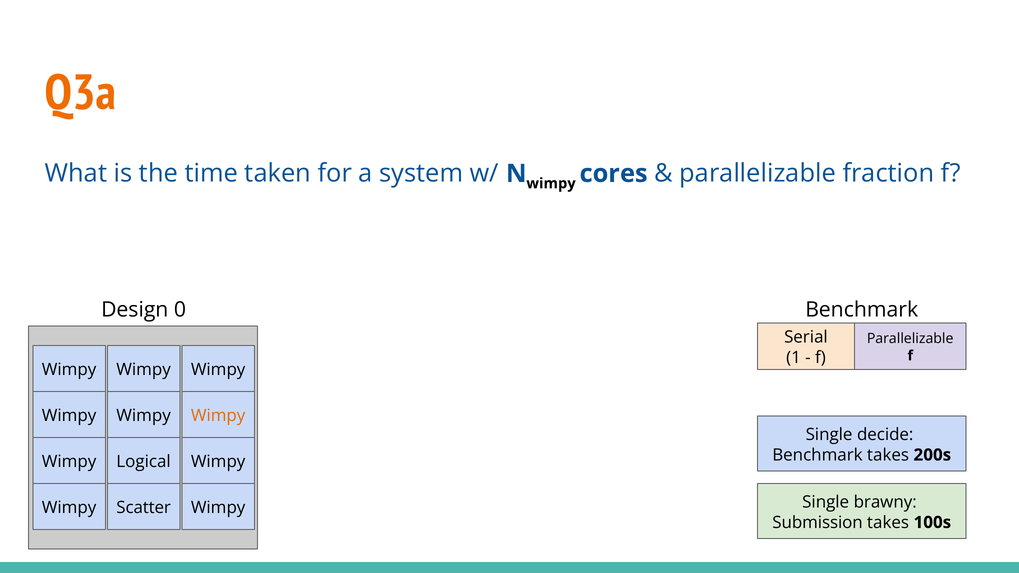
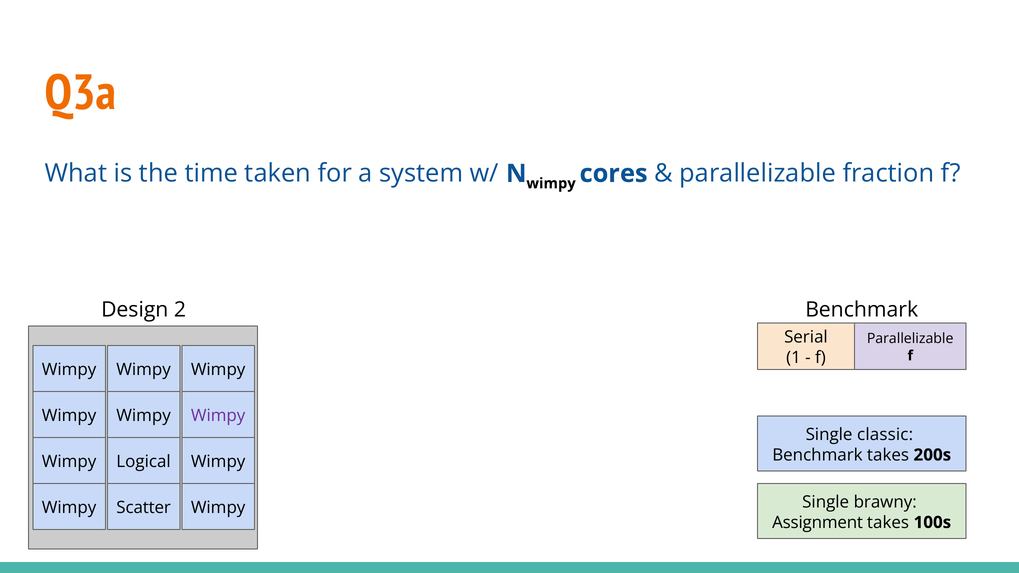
0: 0 -> 2
Wimpy at (218, 416) colour: orange -> purple
decide: decide -> classic
Submission: Submission -> Assignment
